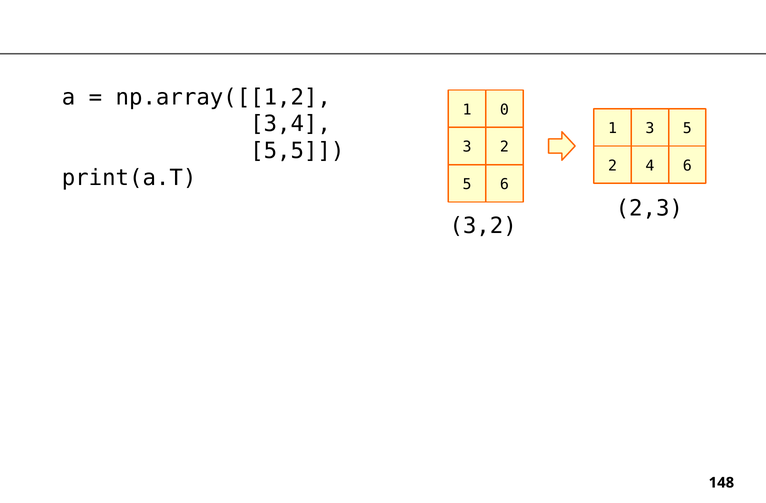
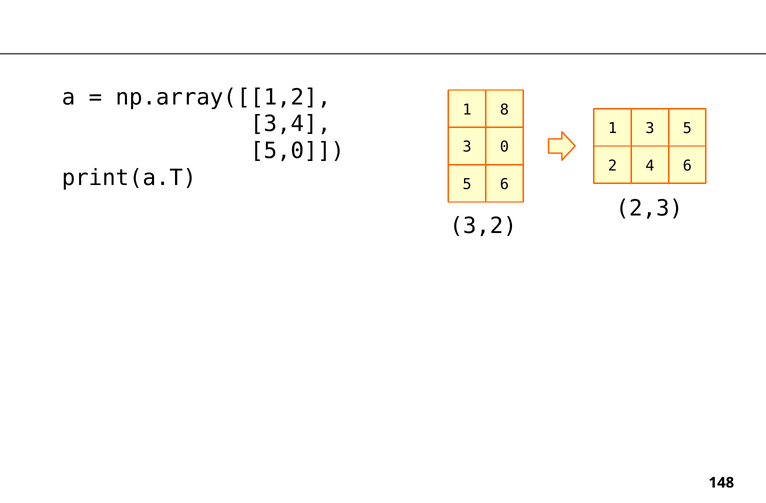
0: 0 -> 8
2 at (504, 147): 2 -> 0
5,5: 5,5 -> 5,0
